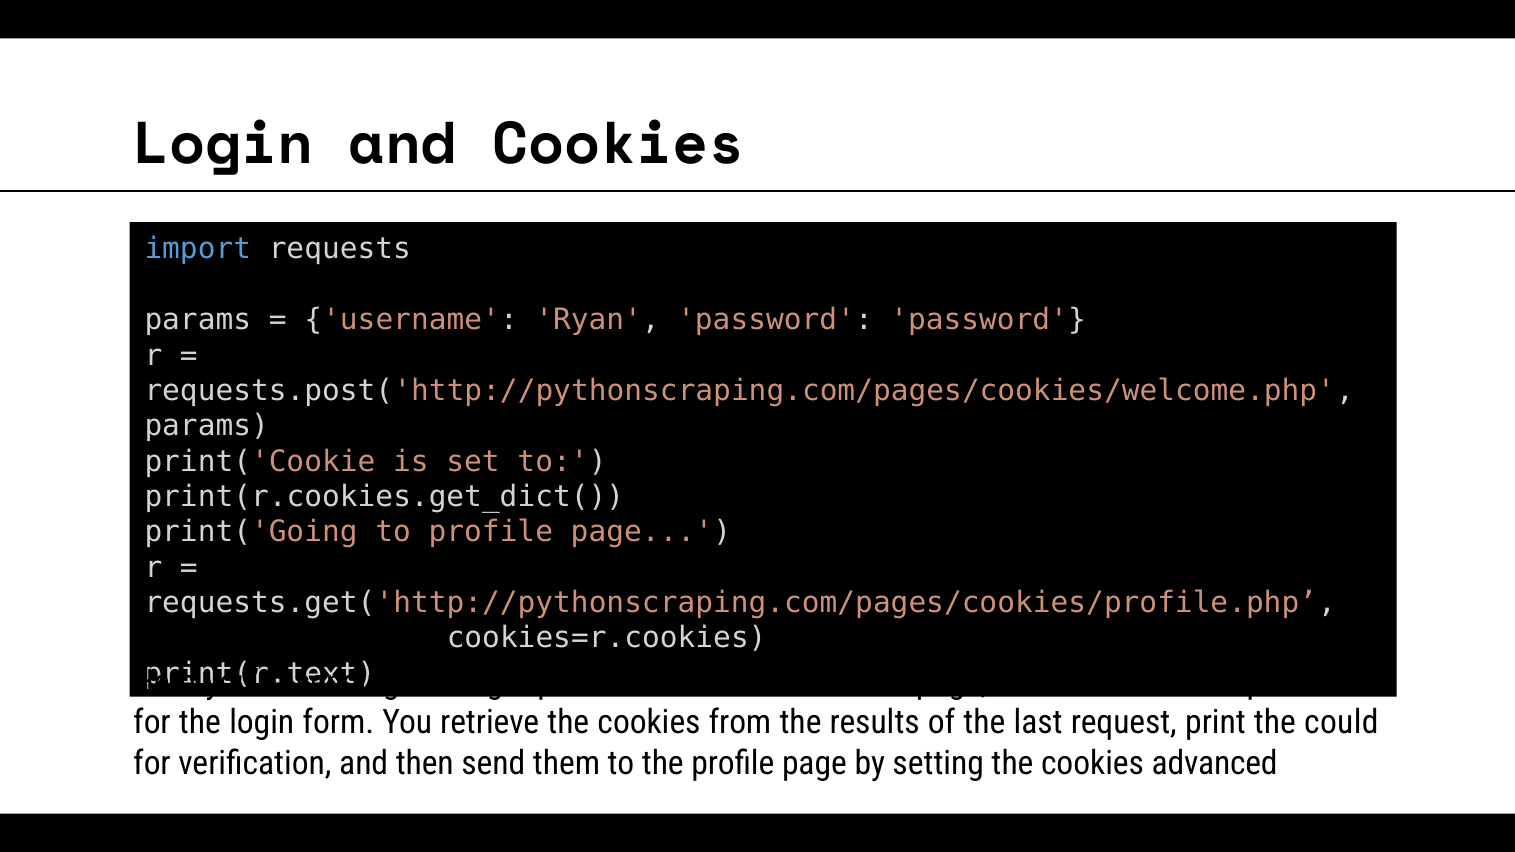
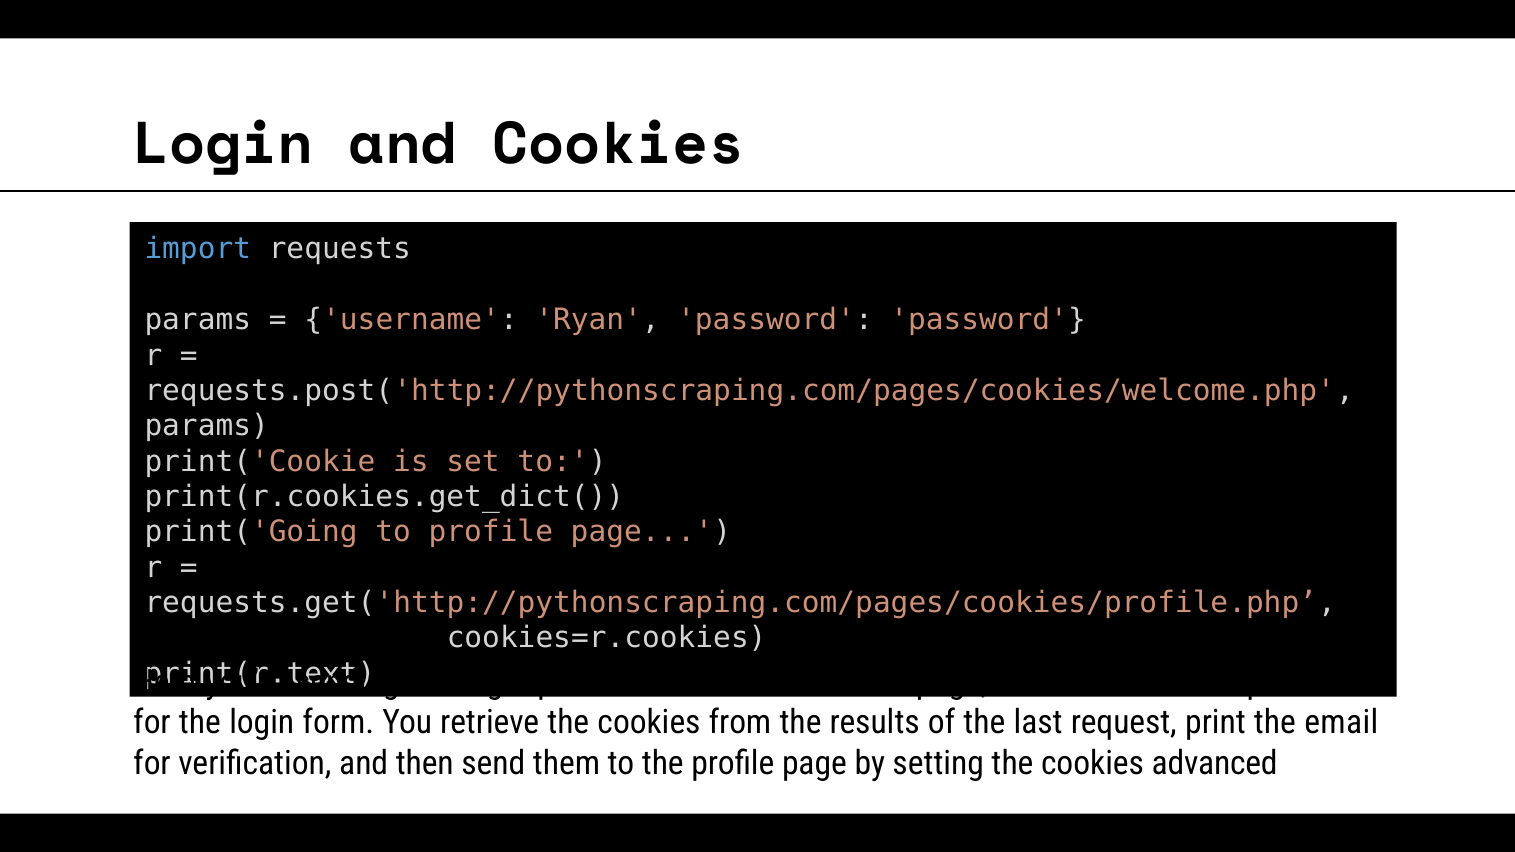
could: could -> email
